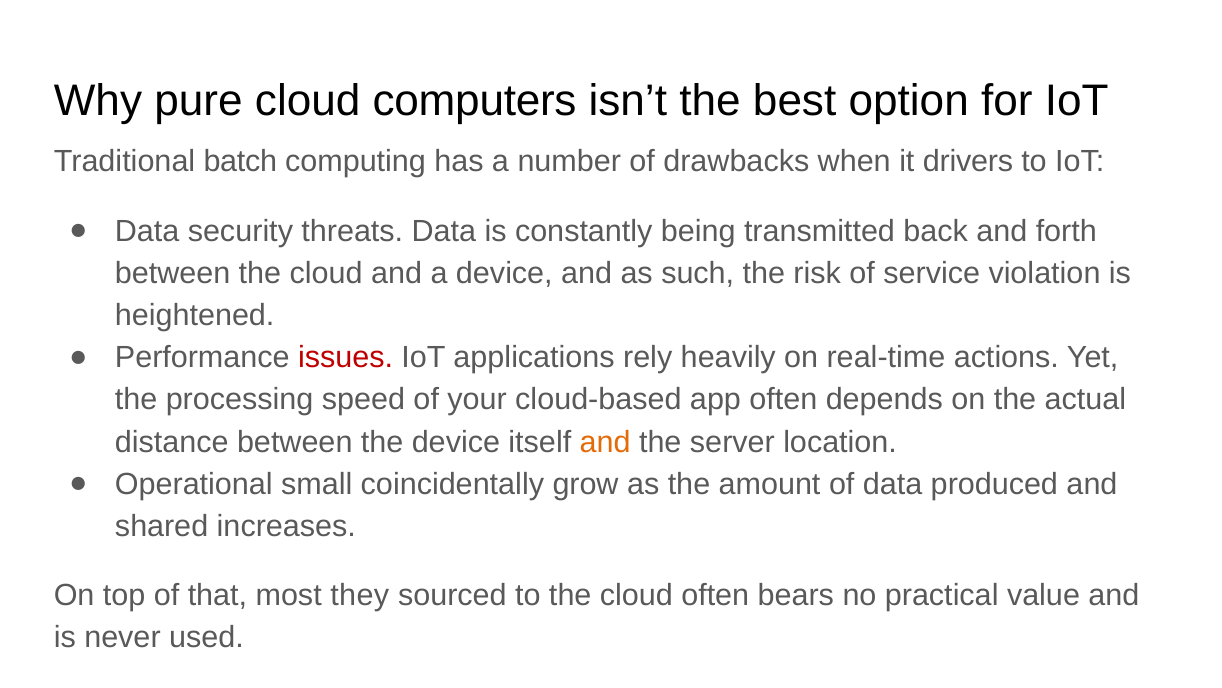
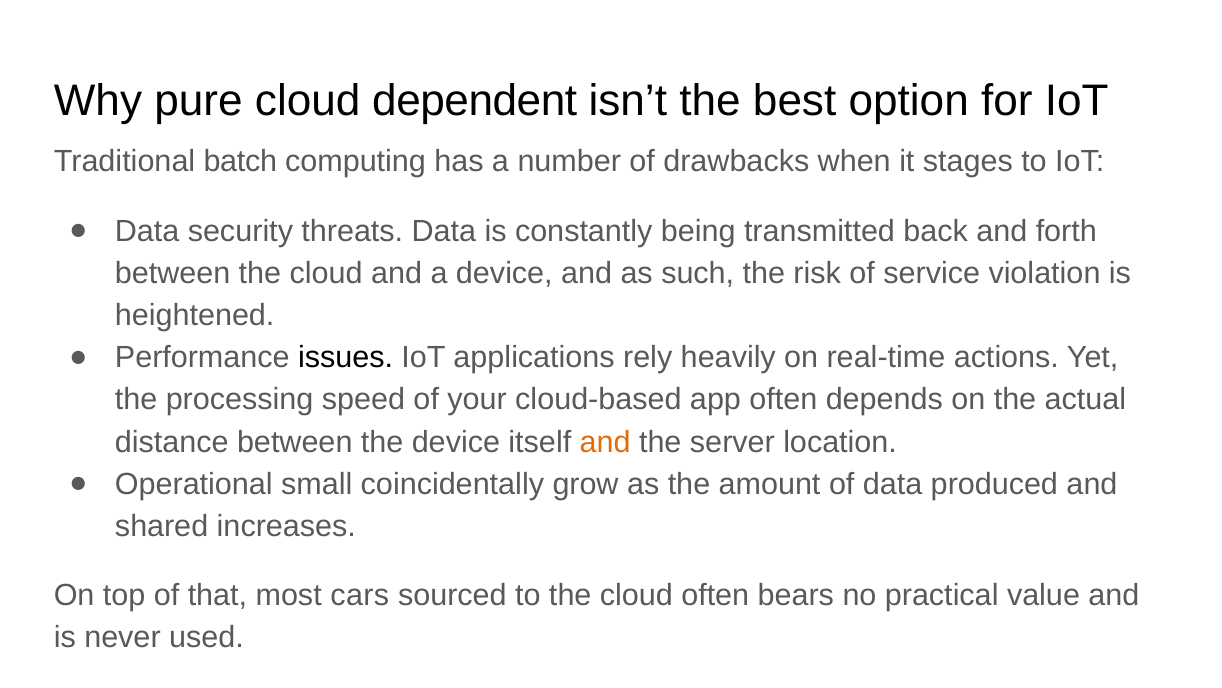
computers: computers -> dependent
drivers: drivers -> stages
issues colour: red -> black
they: they -> cars
